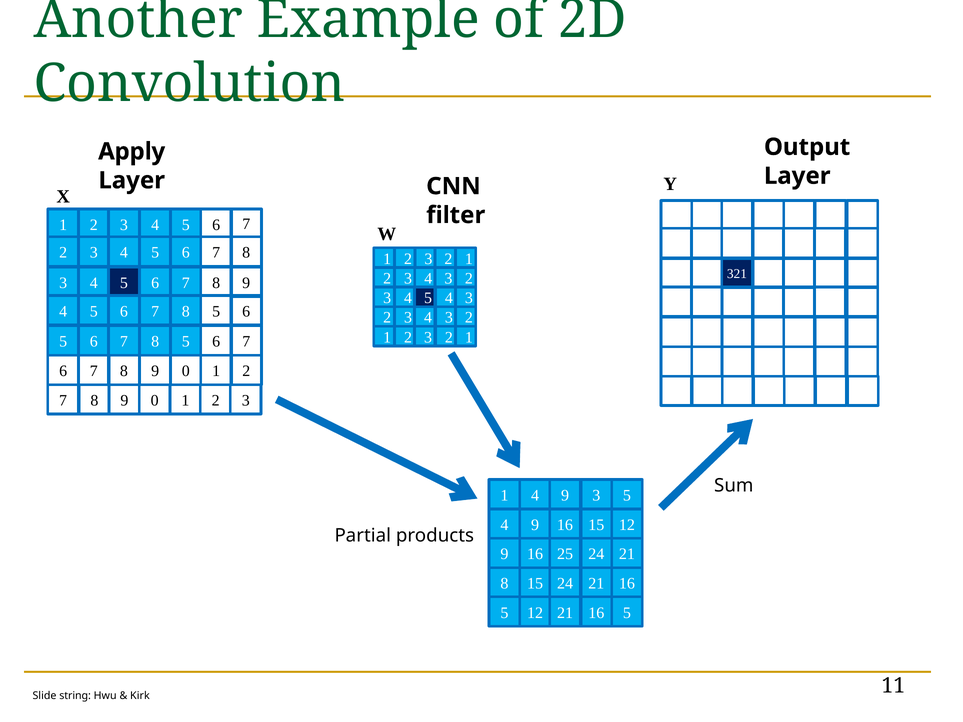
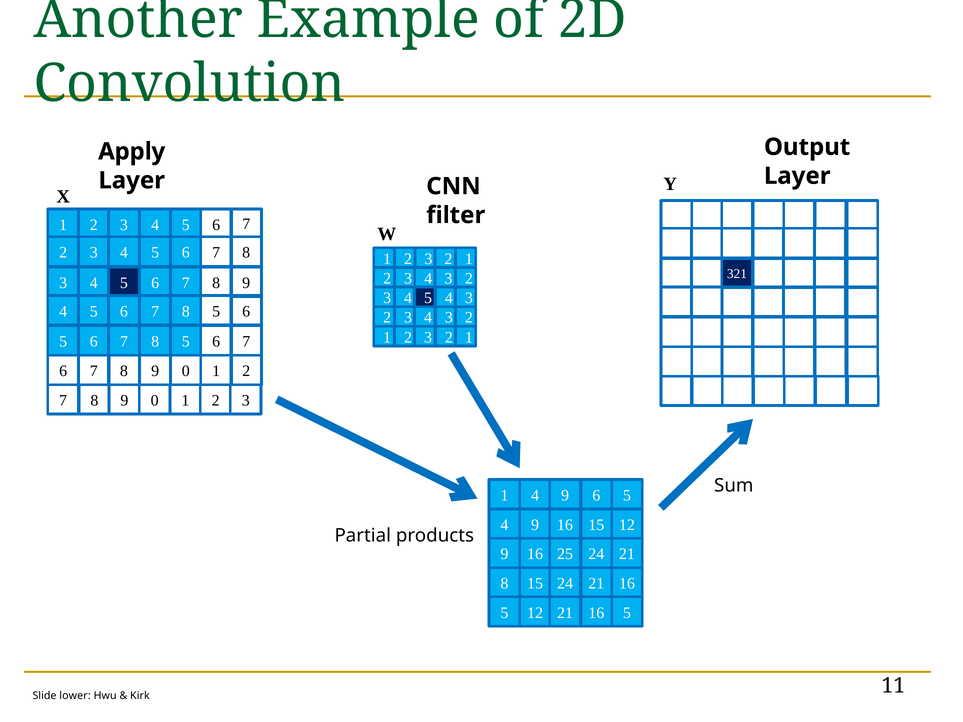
9 3: 3 -> 6
string: string -> lower
